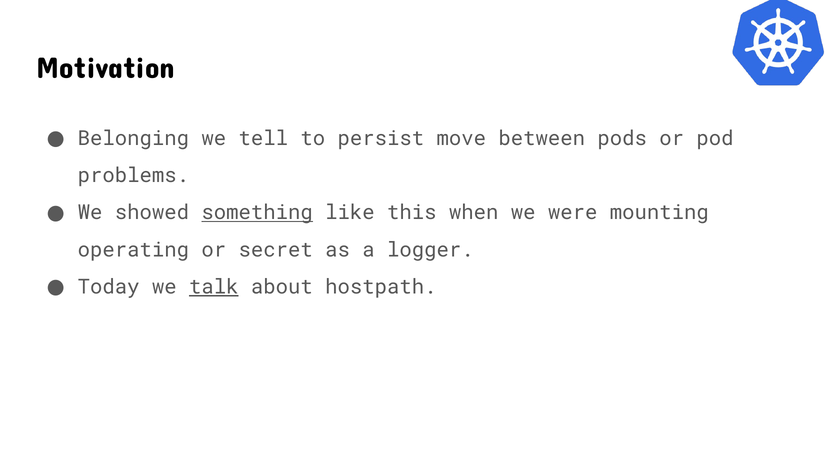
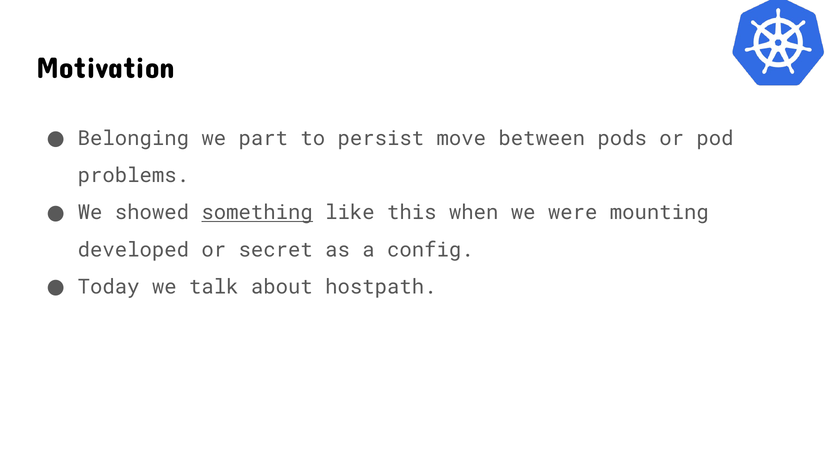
tell: tell -> part
operating: operating -> developed
logger: logger -> config
talk underline: present -> none
